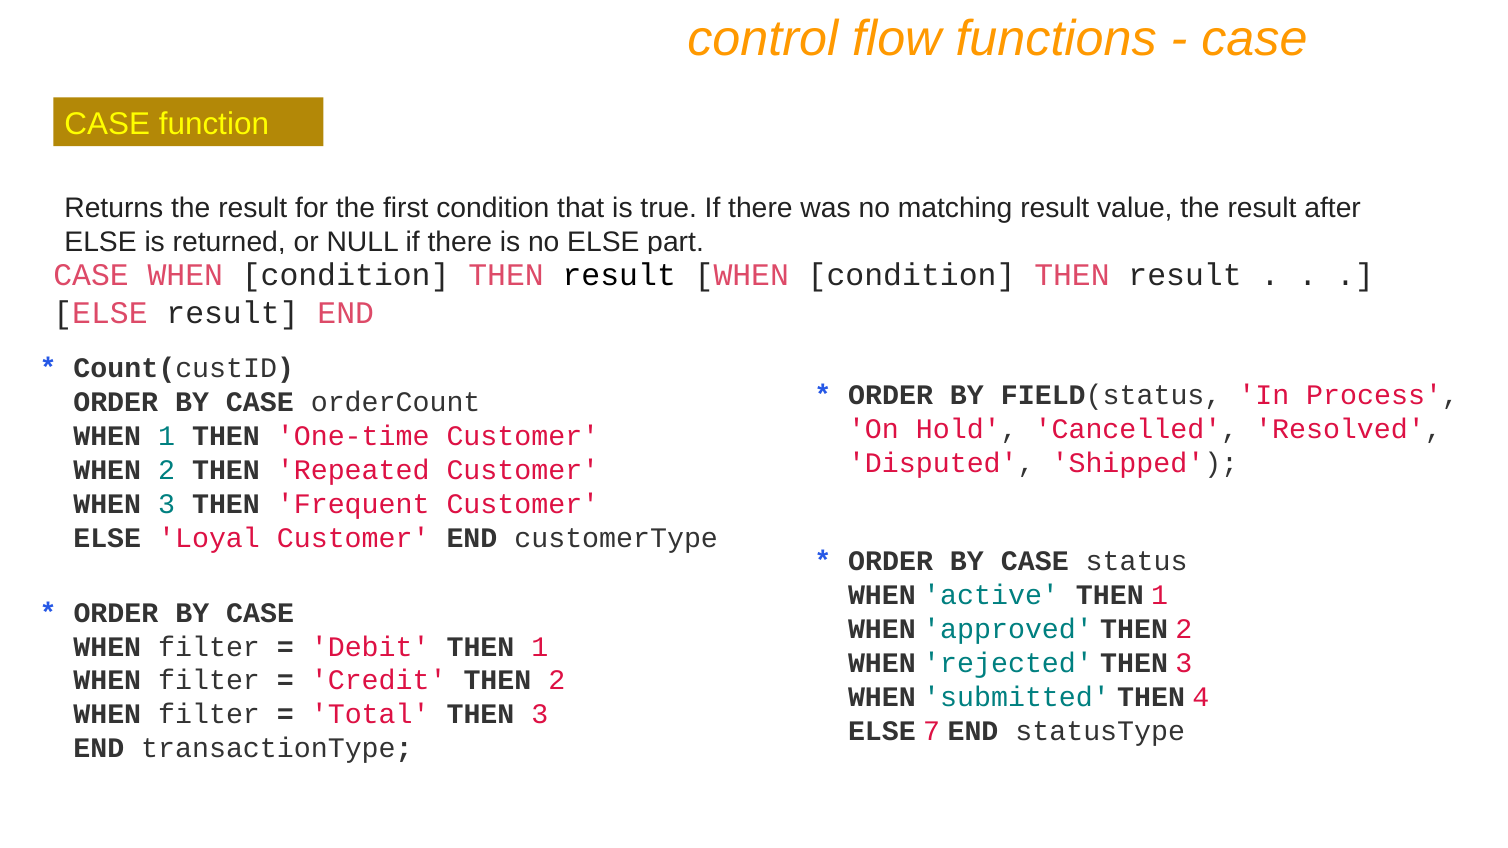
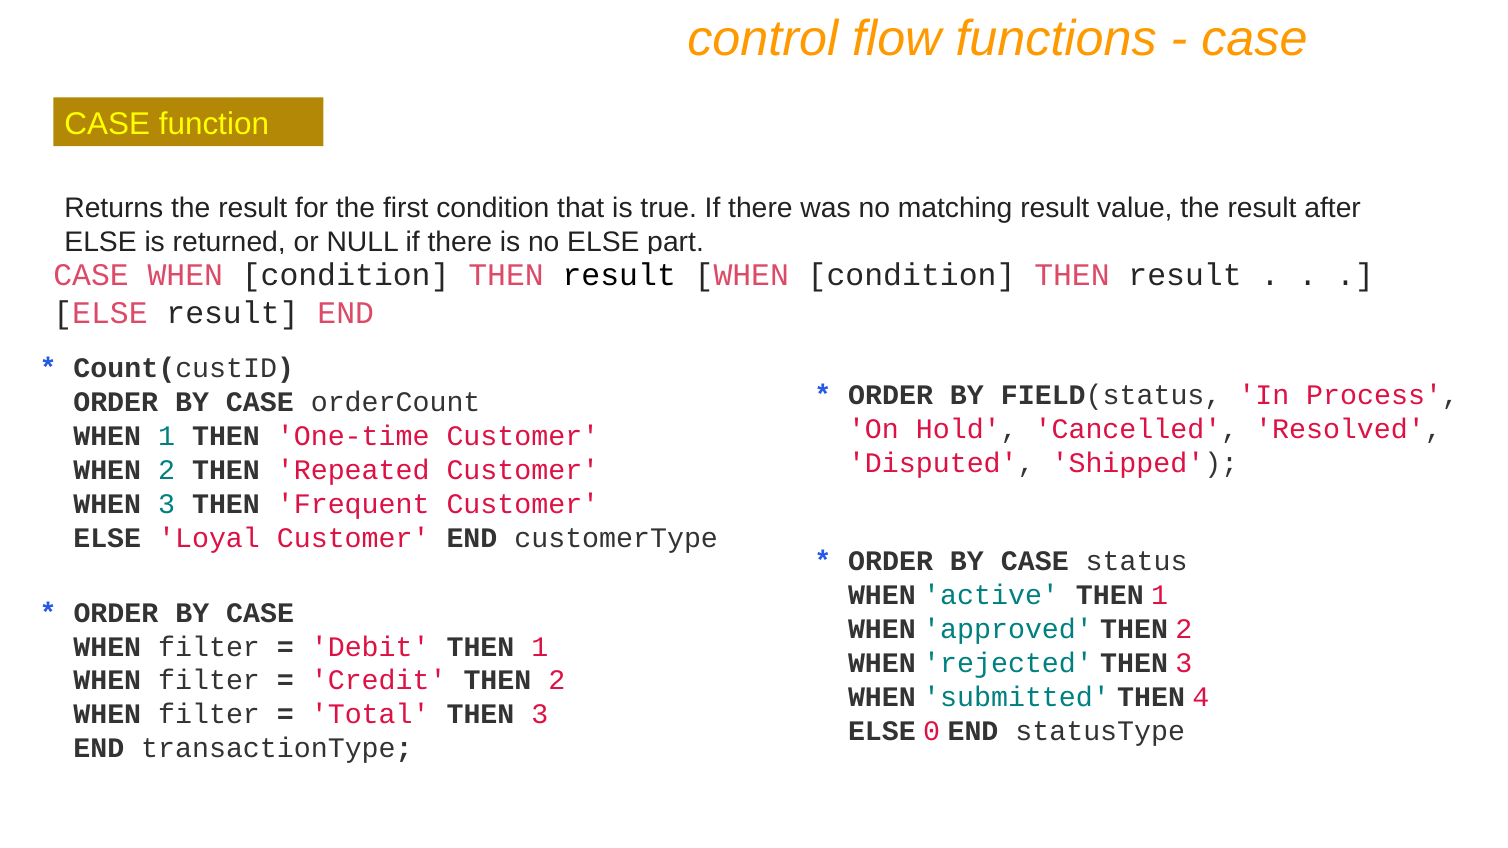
7: 7 -> 0
